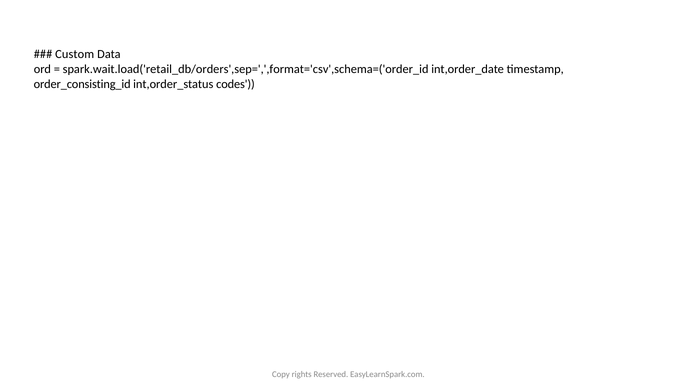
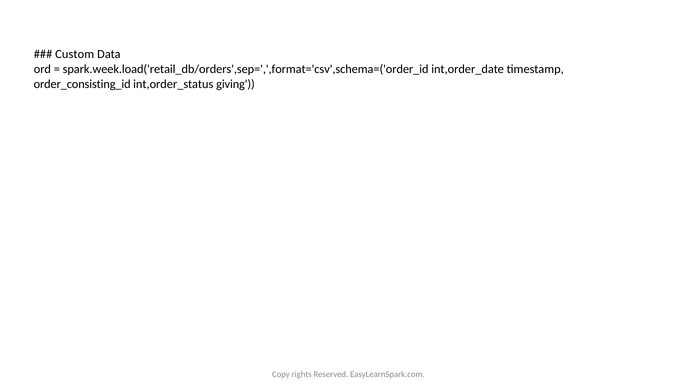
spark.wait.load('retail_db/orders',sep=',',format='csv',schema=('order_id: spark.wait.load('retail_db/orders',sep=',',format='csv',schema=('order_id -> spark.week.load('retail_db/orders',sep=',',format='csv',schema=('order_id
codes: codes -> giving
